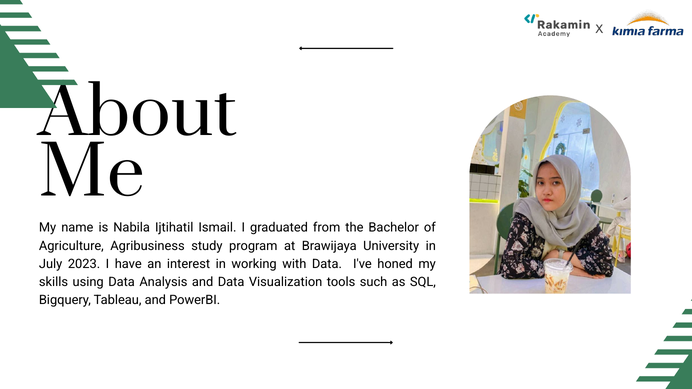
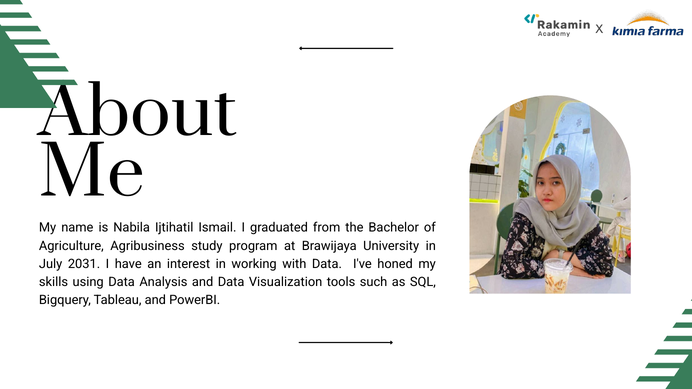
2023: 2023 -> 2031
